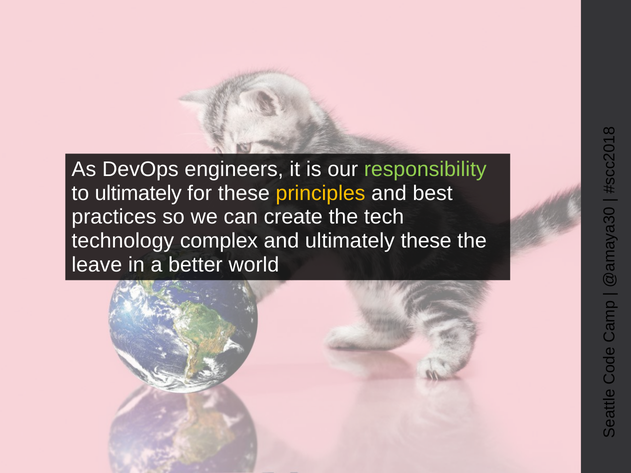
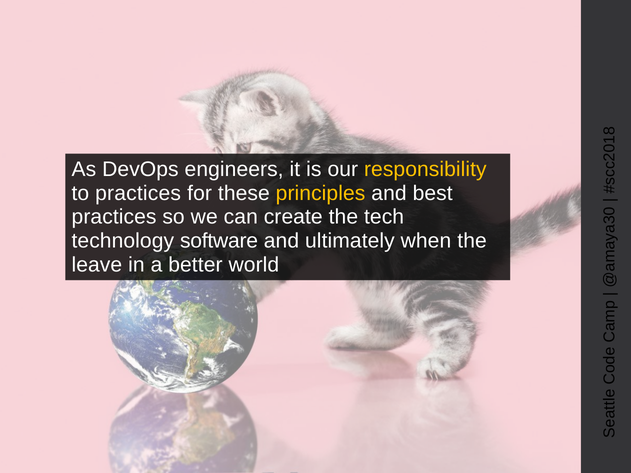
responsibility colour: light green -> yellow
to ultimately: ultimately -> practices
complex: complex -> software
ultimately these: these -> when
